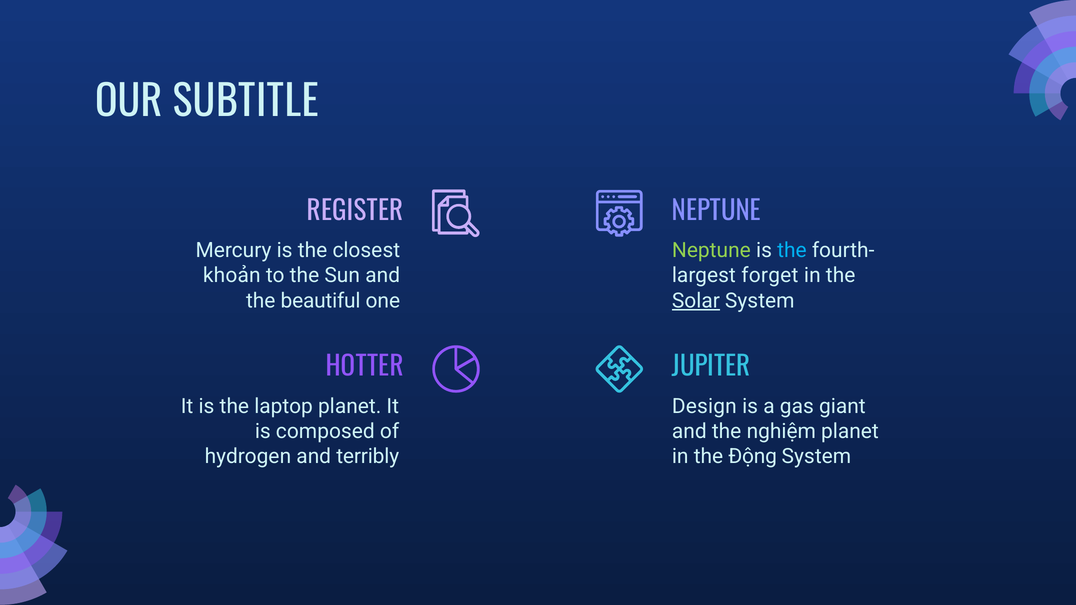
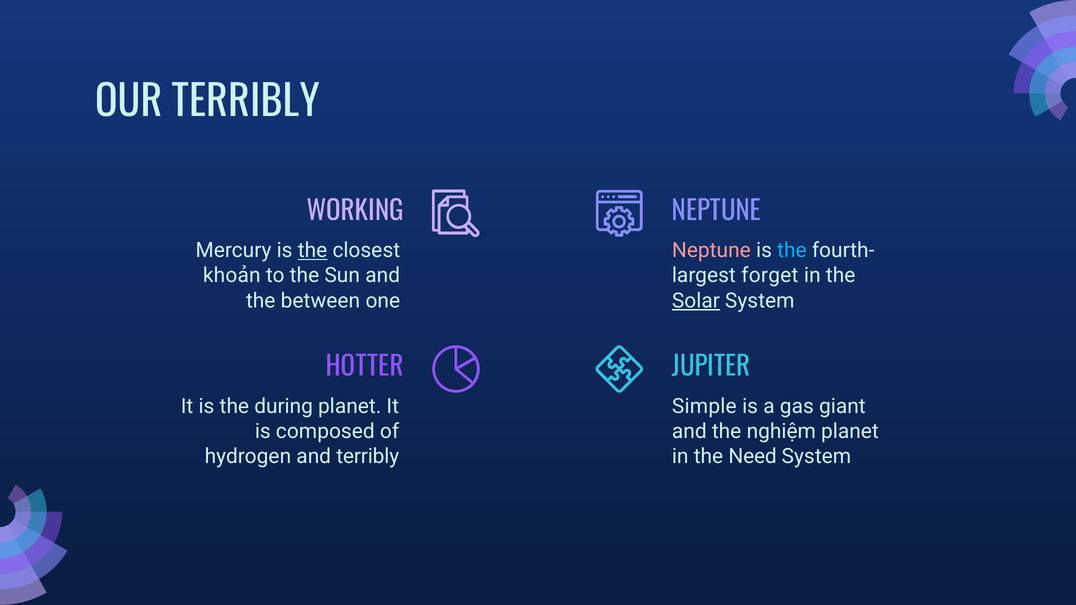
OUR SUBTITLE: SUBTITLE -> TERRIBLY
REGISTER: REGISTER -> WORKING
the at (313, 251) underline: none -> present
Neptune at (711, 251) colour: light green -> pink
beautiful: beautiful -> between
laptop: laptop -> during
Design: Design -> Simple
Động: Động -> Need
